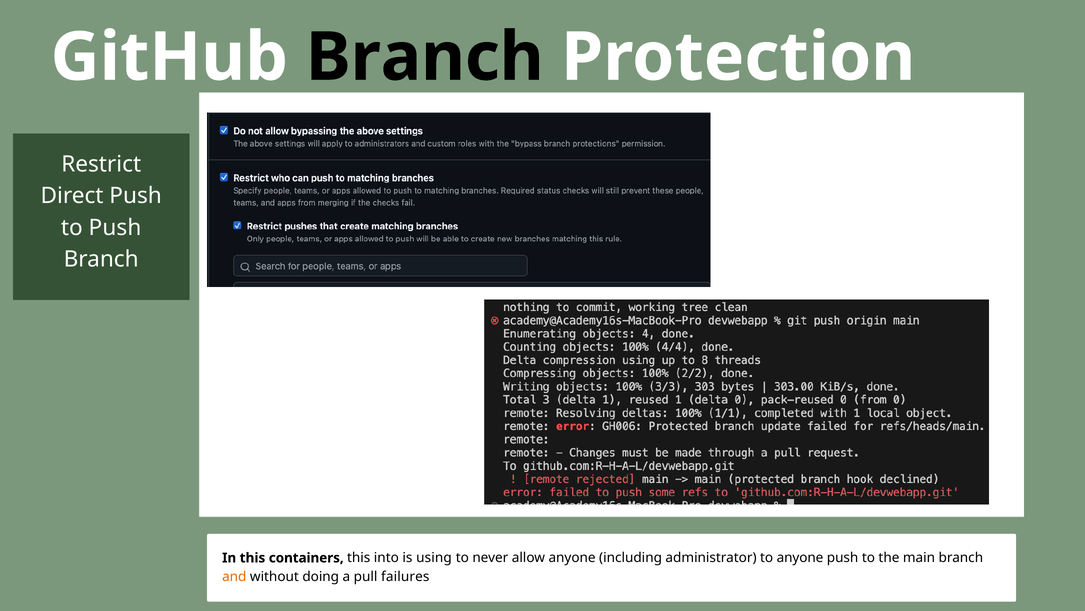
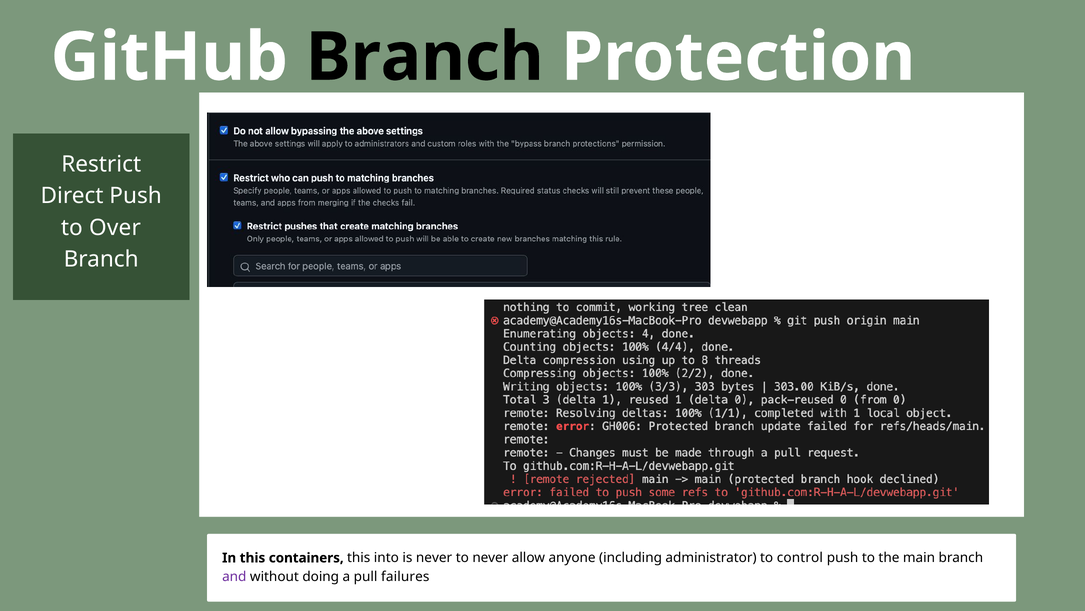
to Push: Push -> Over
is using: using -> never
to anyone: anyone -> control
and colour: orange -> purple
